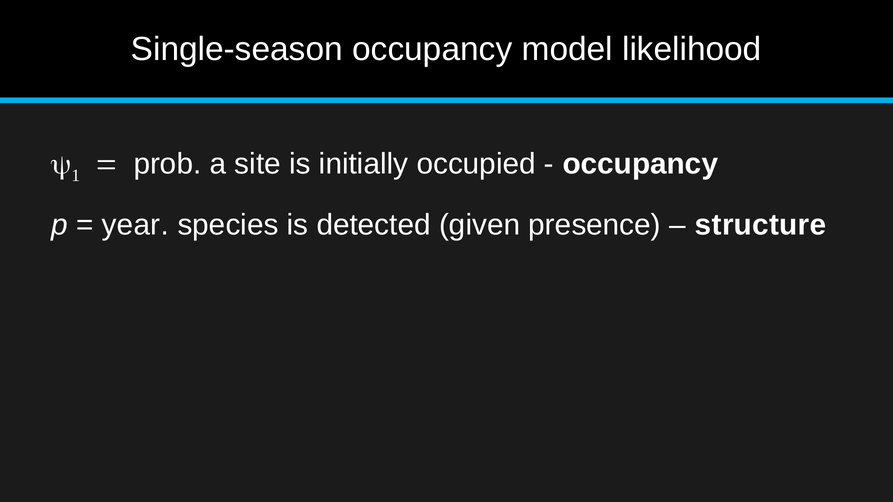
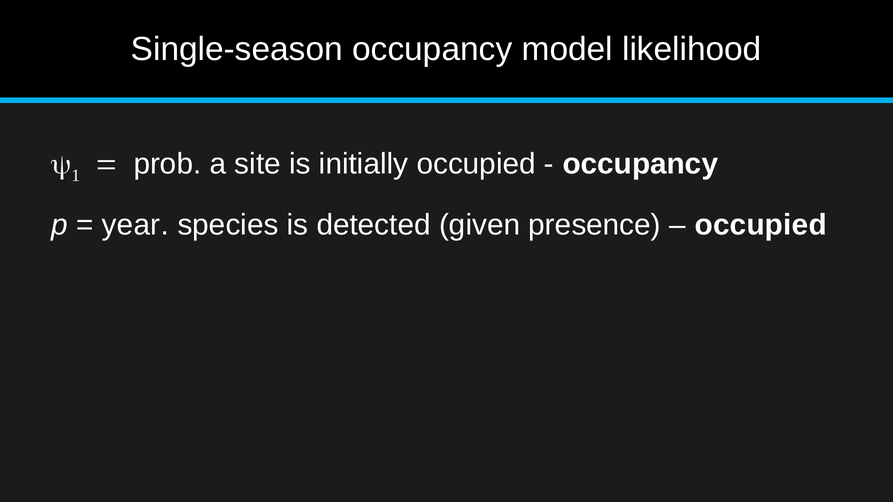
structure at (761, 225): structure -> occupied
